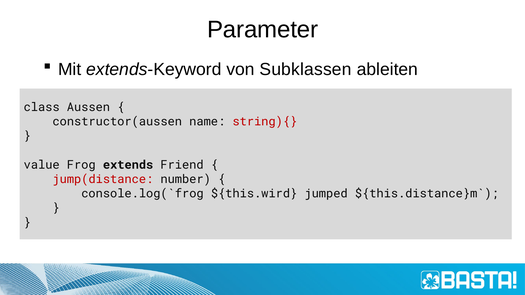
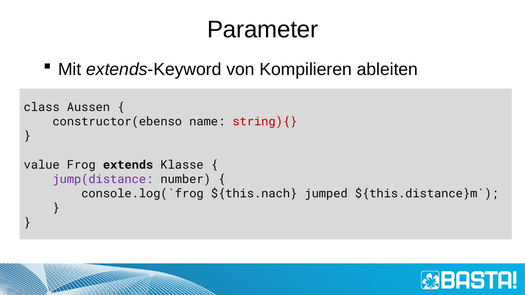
Subklassen: Subklassen -> Kompilieren
constructor(aussen: constructor(aussen -> constructor(ebenso
Friend: Friend -> Klasse
jump(distance colour: red -> purple
${this.wird: ${this.wird -> ${this.nach
